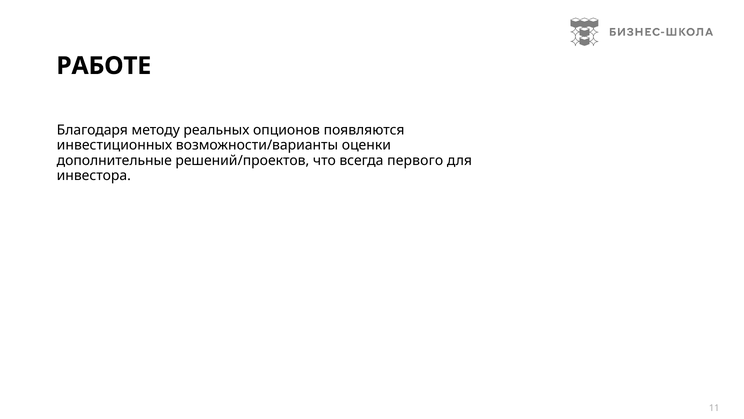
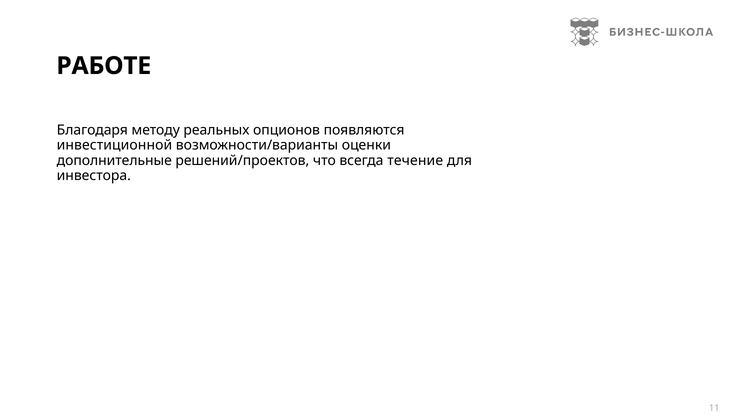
инвестиционных: инвестиционных -> инвестиционной
первого: первого -> течение
